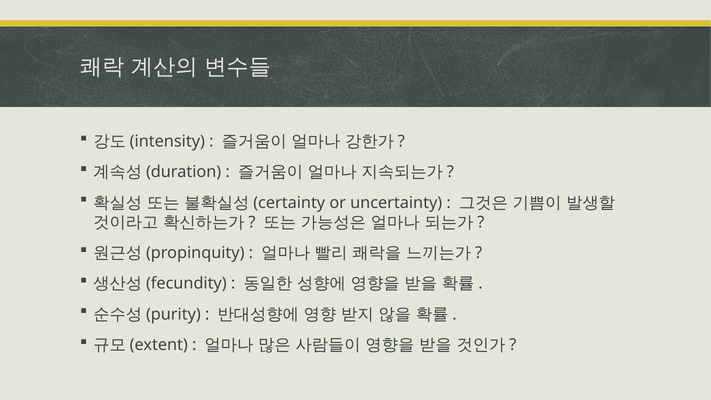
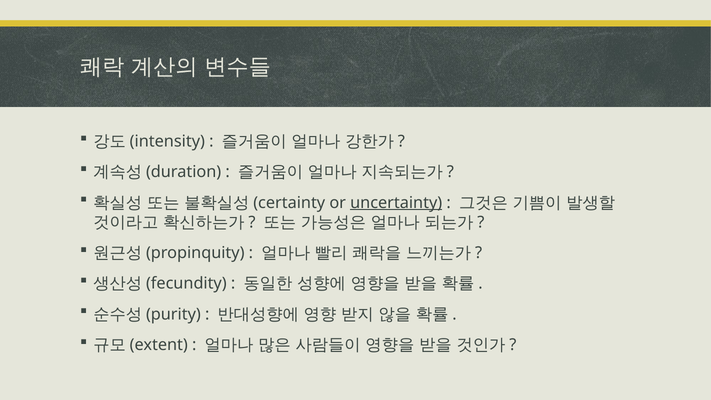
uncertainty underline: none -> present
